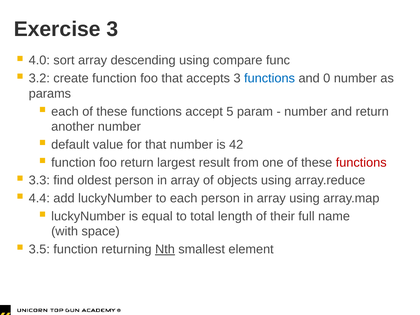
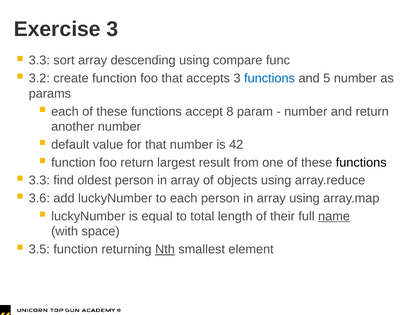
4.0 at (39, 60): 4.0 -> 3.3
0: 0 -> 5
5: 5 -> 8
functions at (361, 163) colour: red -> black
4.4: 4.4 -> 3.6
name underline: none -> present
